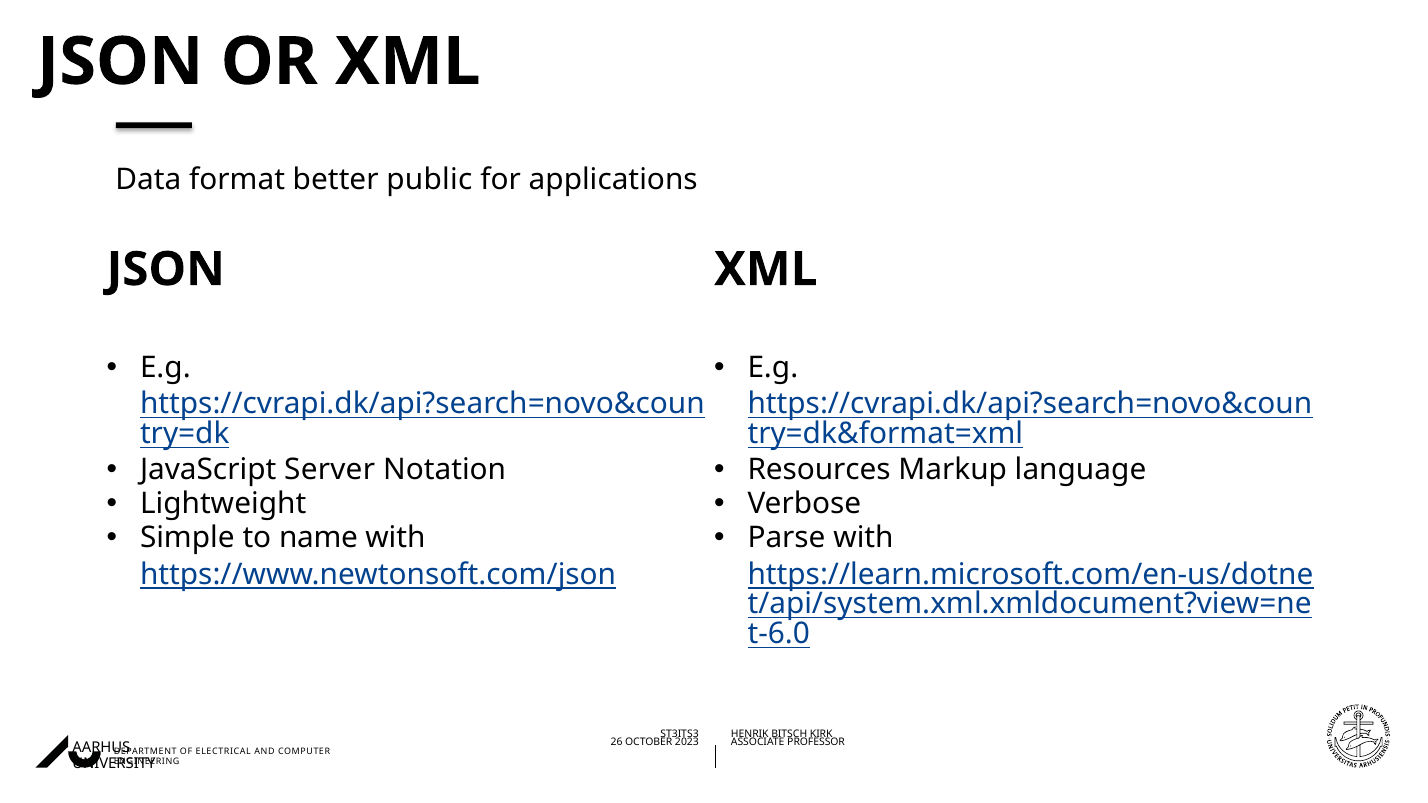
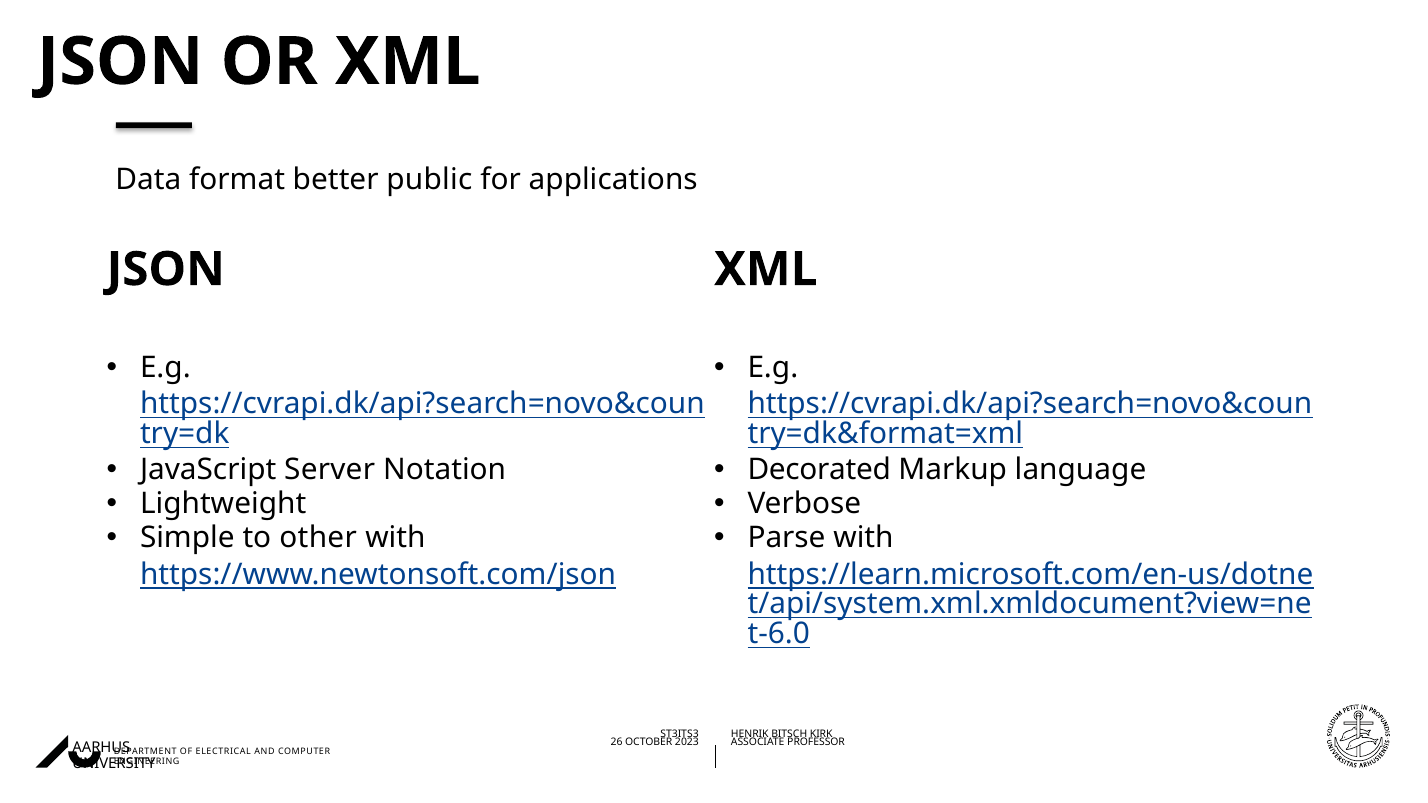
Resources: Resources -> Decorated
name: name -> other
